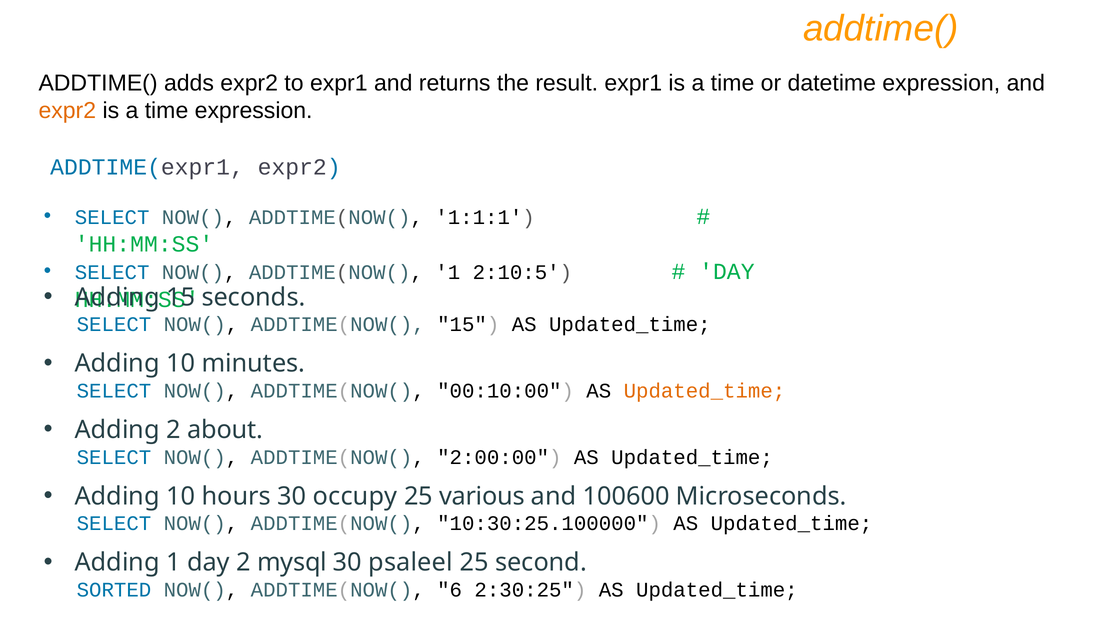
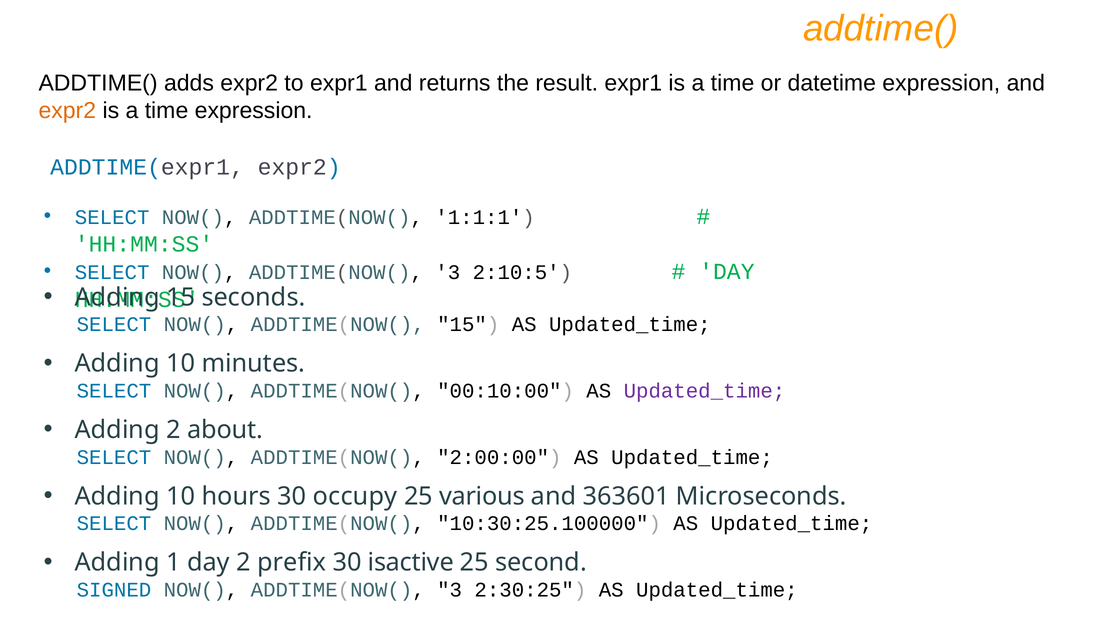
SELECT NOW( ADDTIME(NOW( 1: 1 -> 3
Updated_time at (704, 391) colour: orange -> purple
100600: 100600 -> 363601
mysql: mysql -> prefix
psaleel: psaleel -> isactive
SORTED: SORTED -> SIGNED
6 at (450, 589): 6 -> 3
